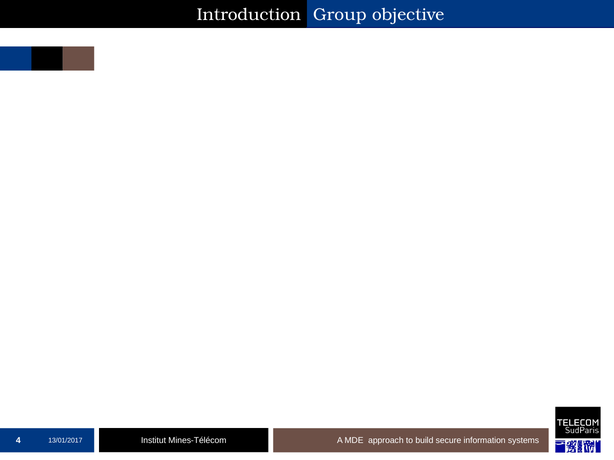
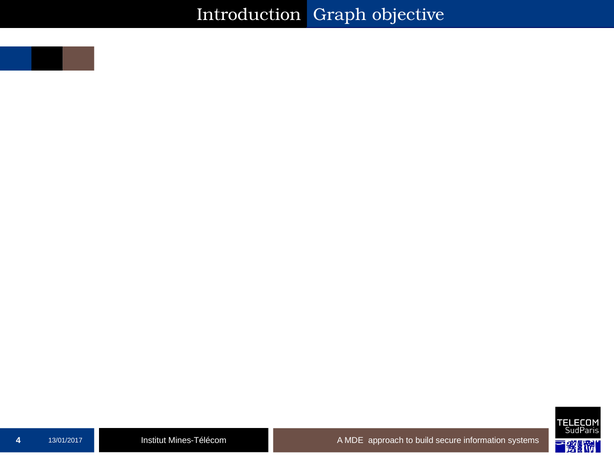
Group: Group -> Graph
